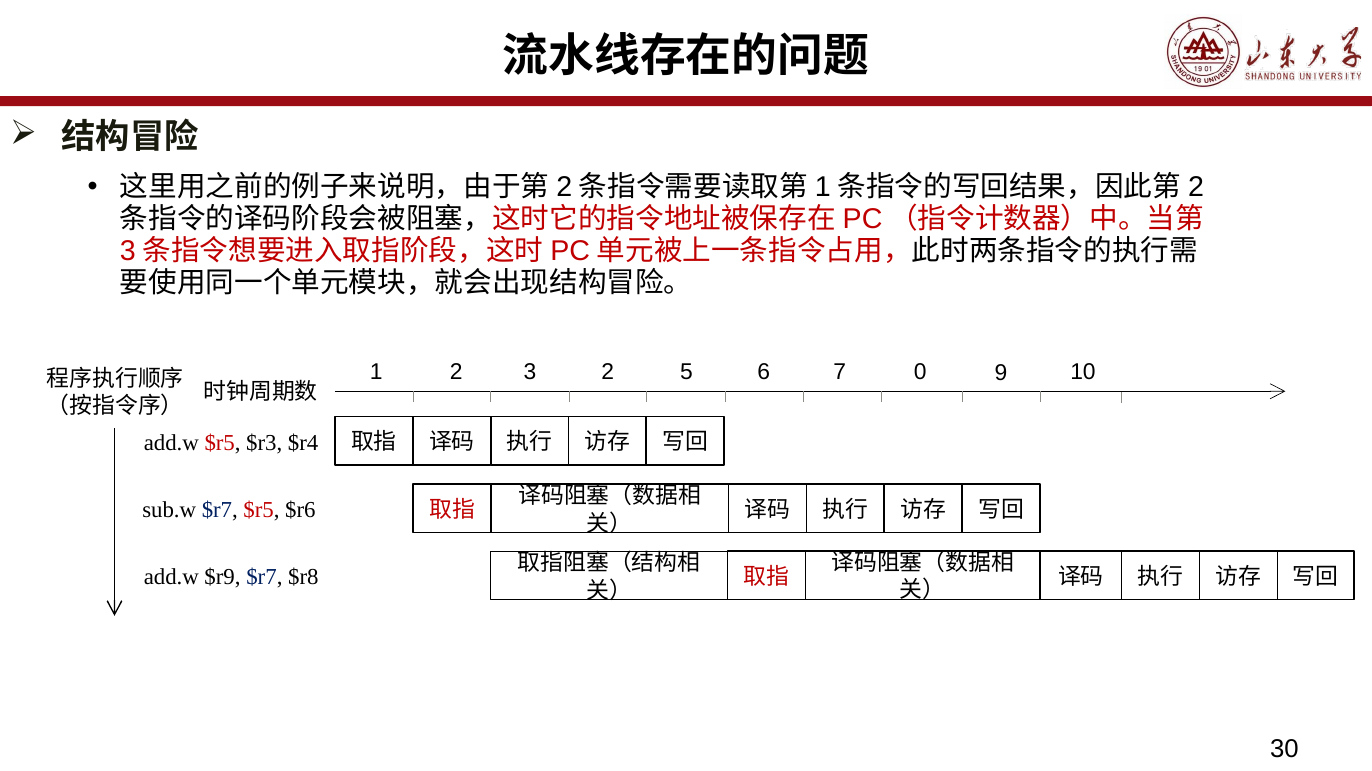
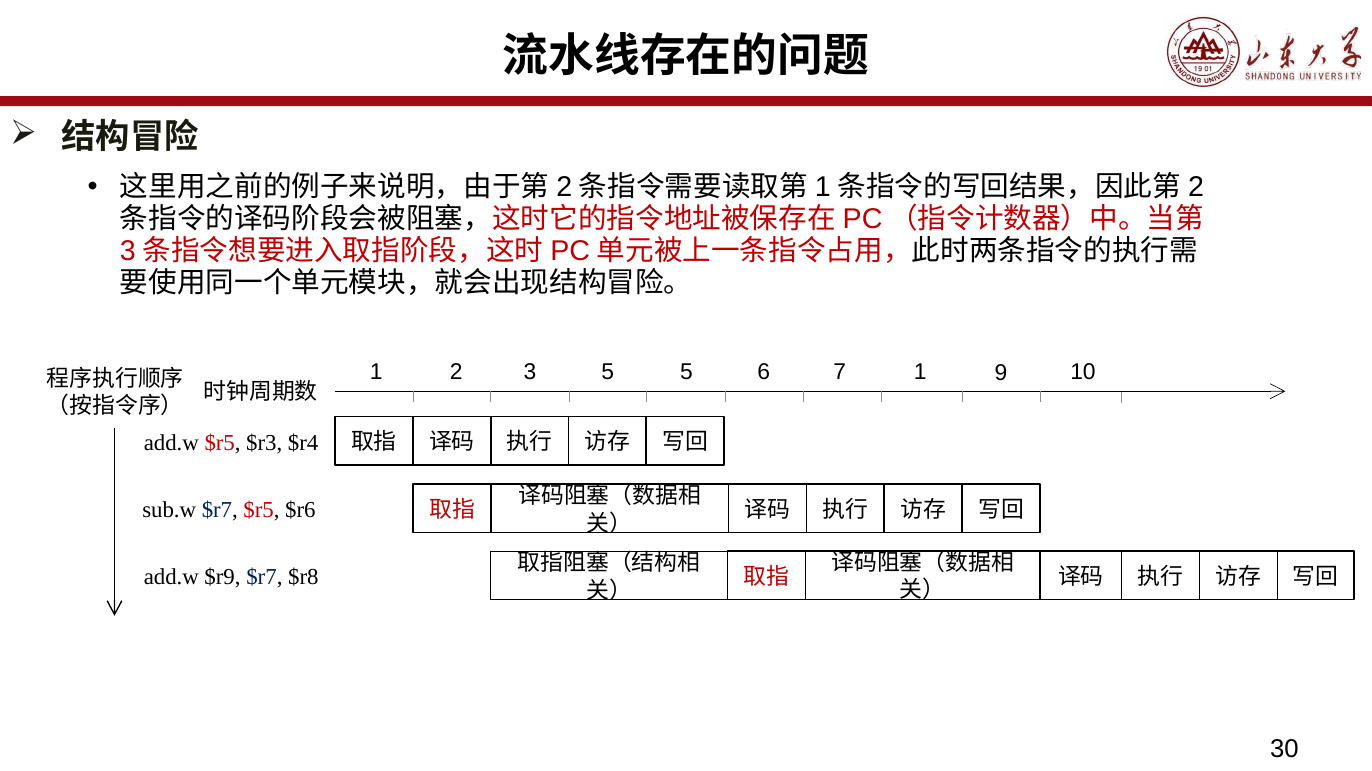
3 2: 2 -> 5
7 0: 0 -> 1
